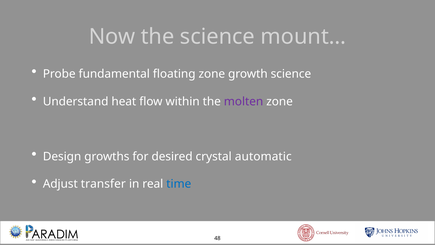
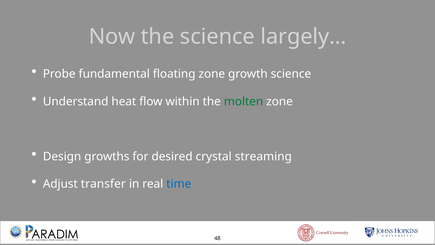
mount…: mount… -> largely…
molten colour: purple -> green
automatic: automatic -> streaming
